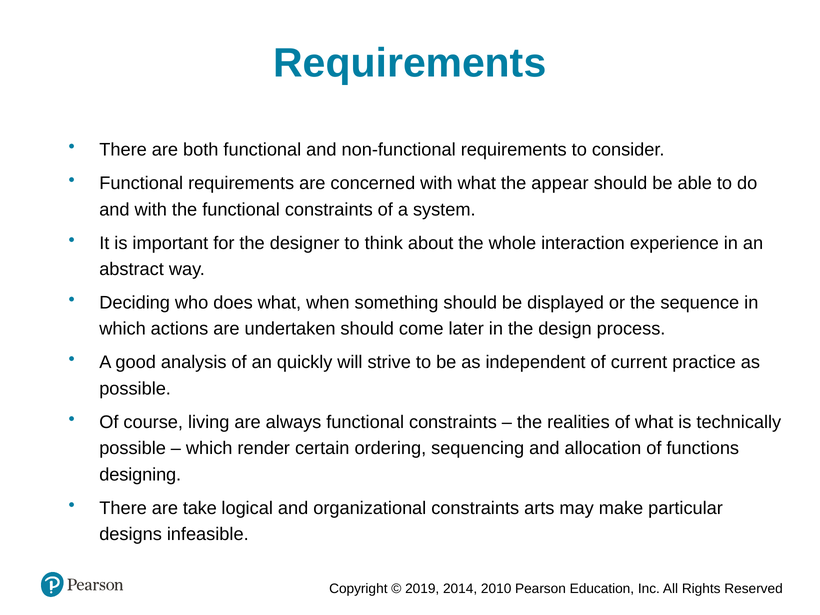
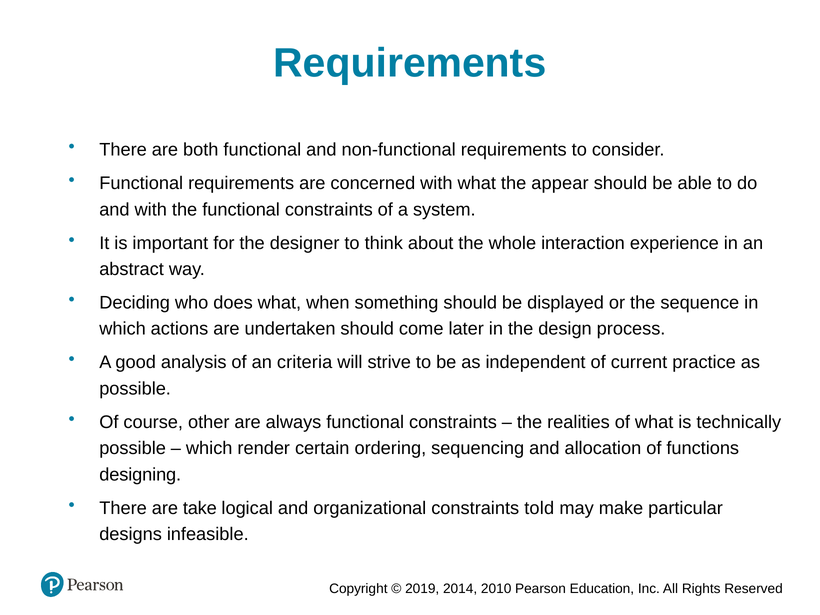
quickly: quickly -> criteria
living: living -> other
arts: arts -> told
